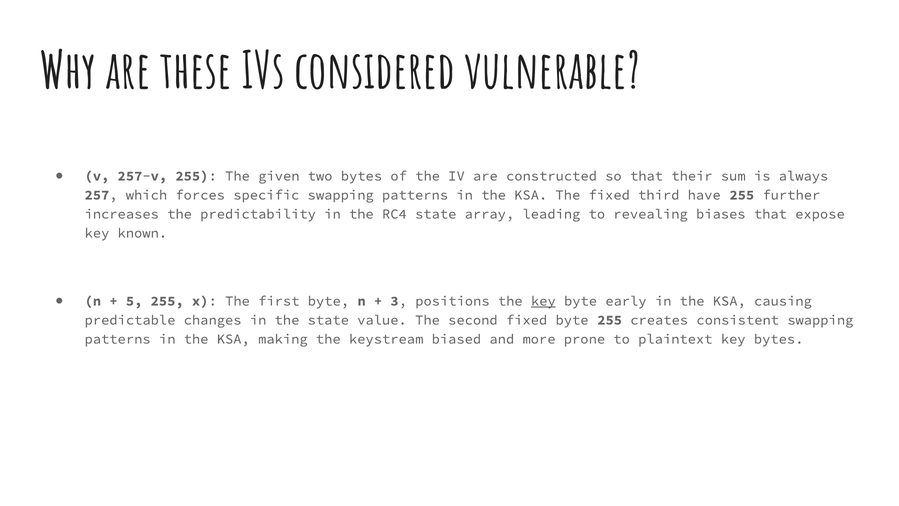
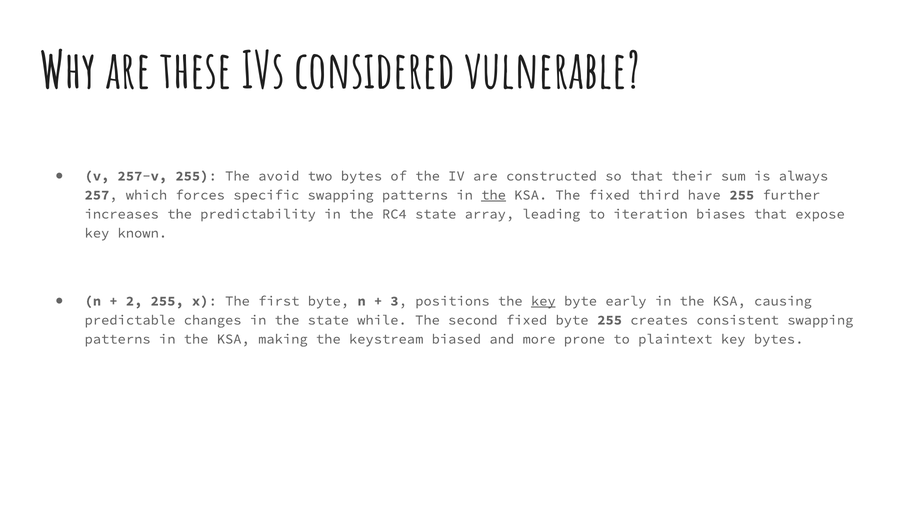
given: given -> avoid
the at (494, 195) underline: none -> present
revealing: revealing -> iteration
5: 5 -> 2
value: value -> while
